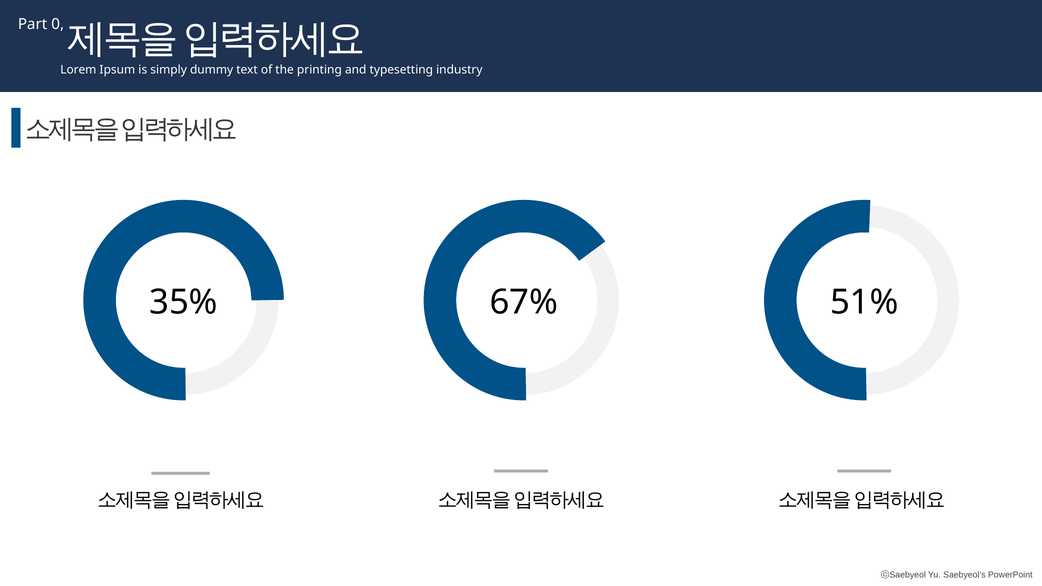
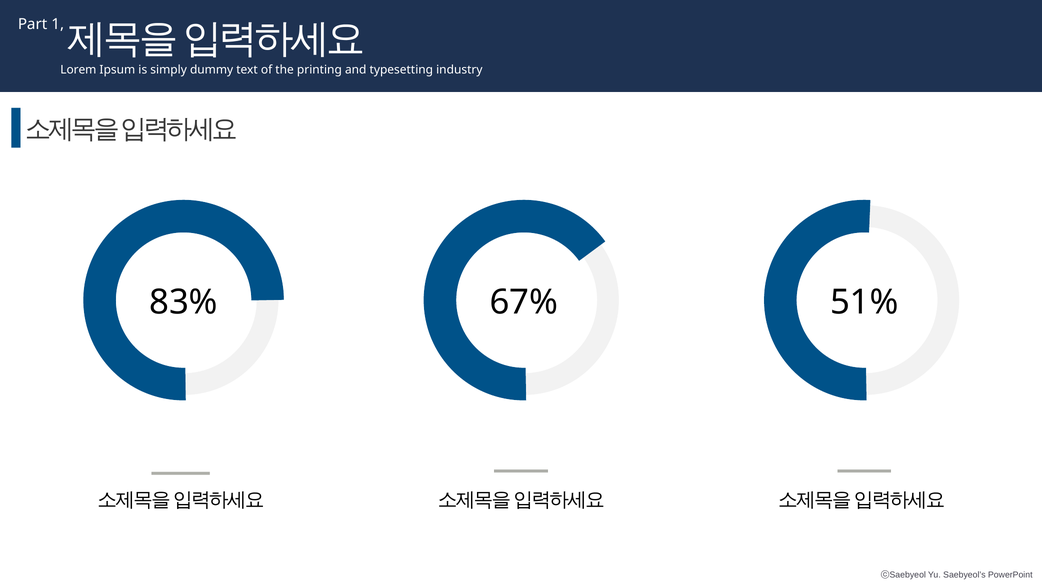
0: 0 -> 1
35%: 35% -> 83%
